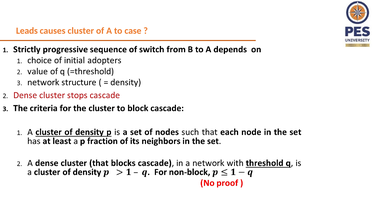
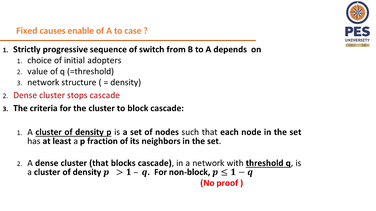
Leads: Leads -> Fixed
cluster: cluster -> enable
